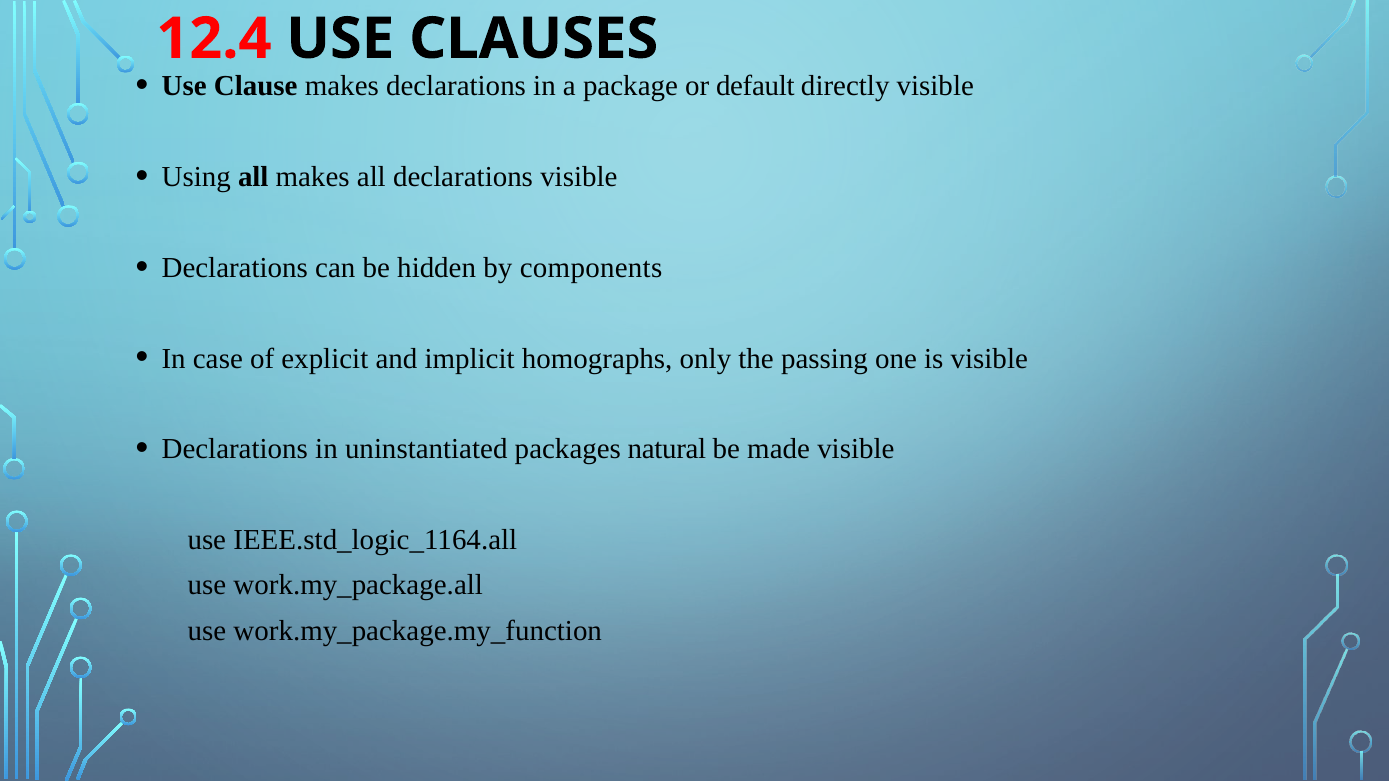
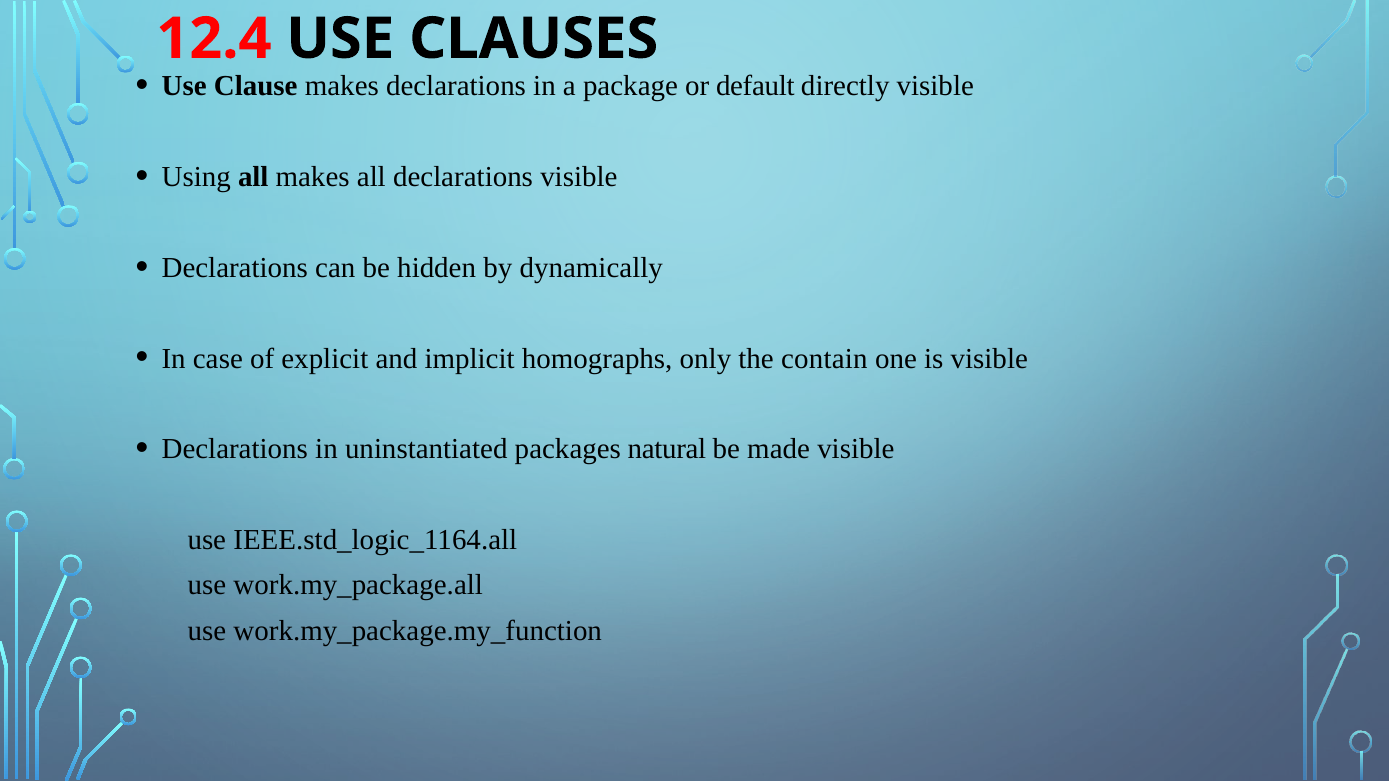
components: components -> dynamically
passing: passing -> contain
